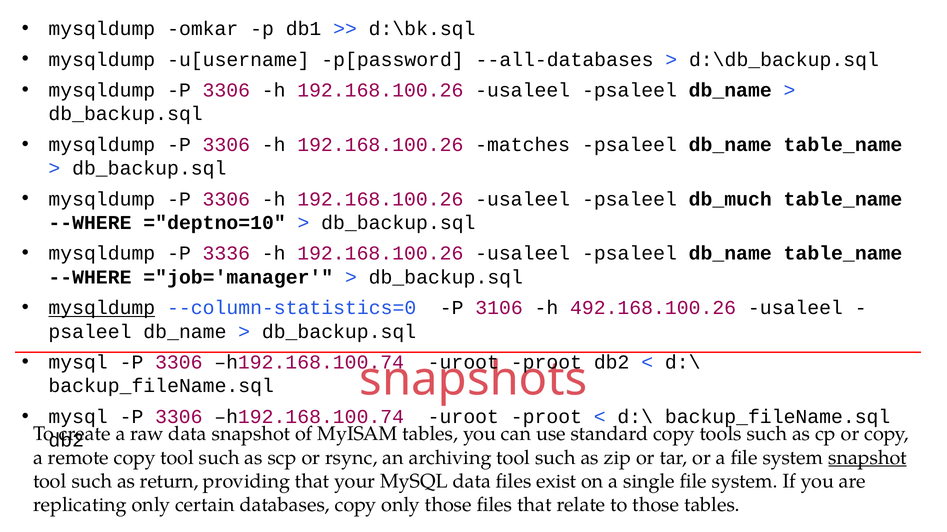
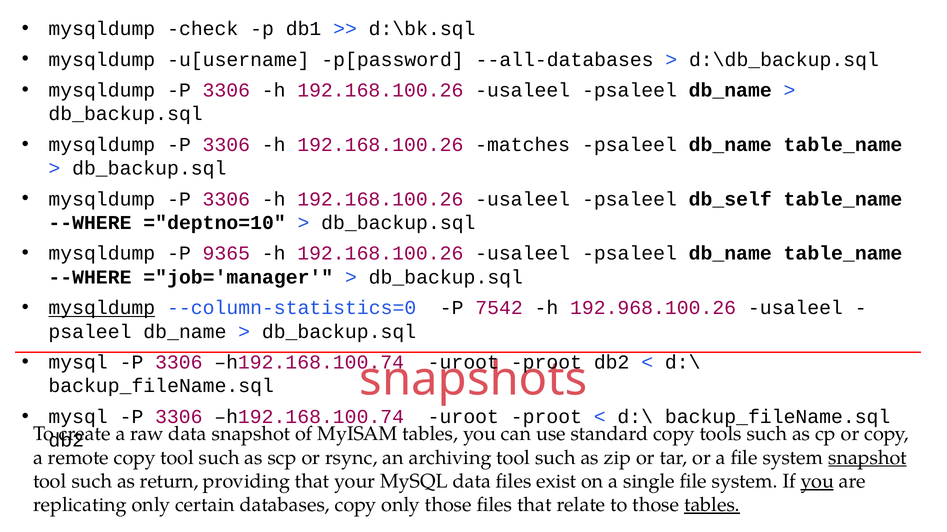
omkar: omkar -> check
db_much: db_much -> db_self
3336: 3336 -> 9365
3106: 3106 -> 7542
492.168.100.26: 492.168.100.26 -> 192.968.100.26
you at (817, 482) underline: none -> present
tables at (712, 506) underline: none -> present
